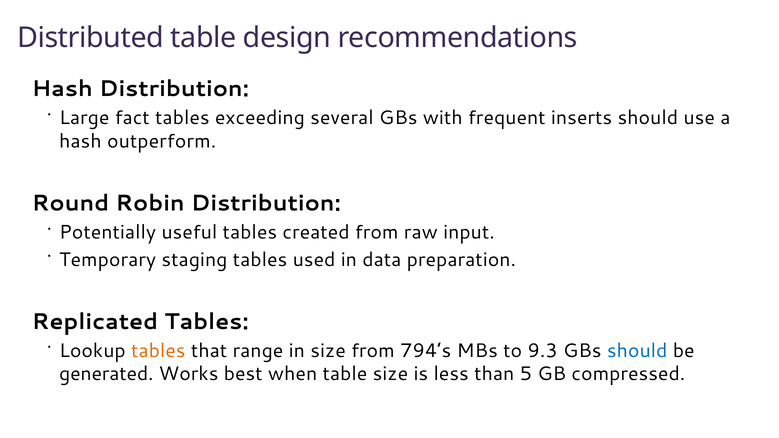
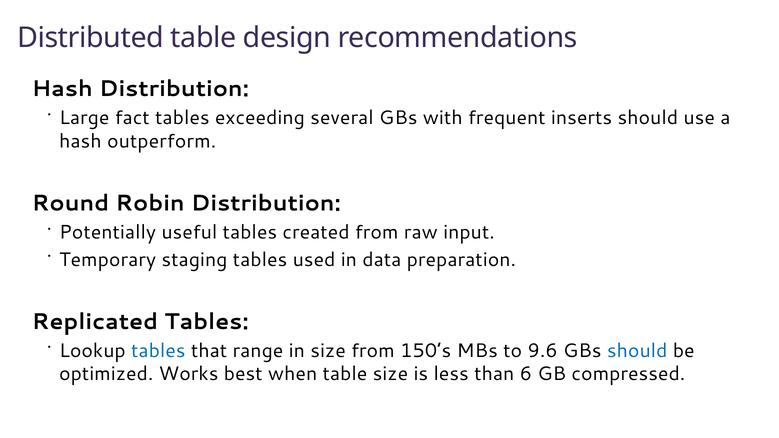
tables at (158, 351) colour: orange -> blue
794’s: 794’s -> 150’s
9.3: 9.3 -> 9.6
generated: generated -> optimized
5: 5 -> 6
